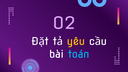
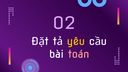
toán colour: light blue -> pink
